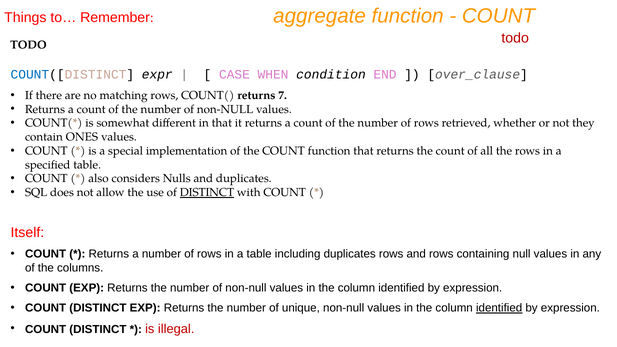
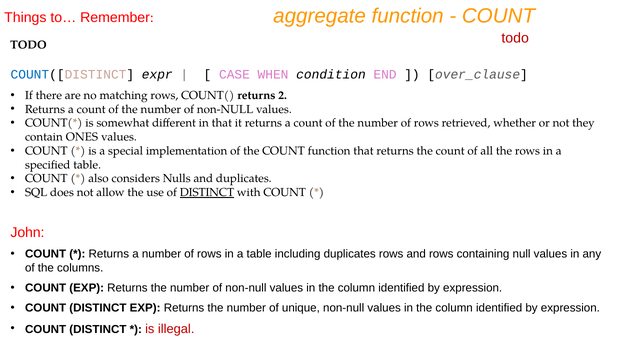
7: 7 -> 2
Itself: Itself -> John
identified at (499, 308) underline: present -> none
